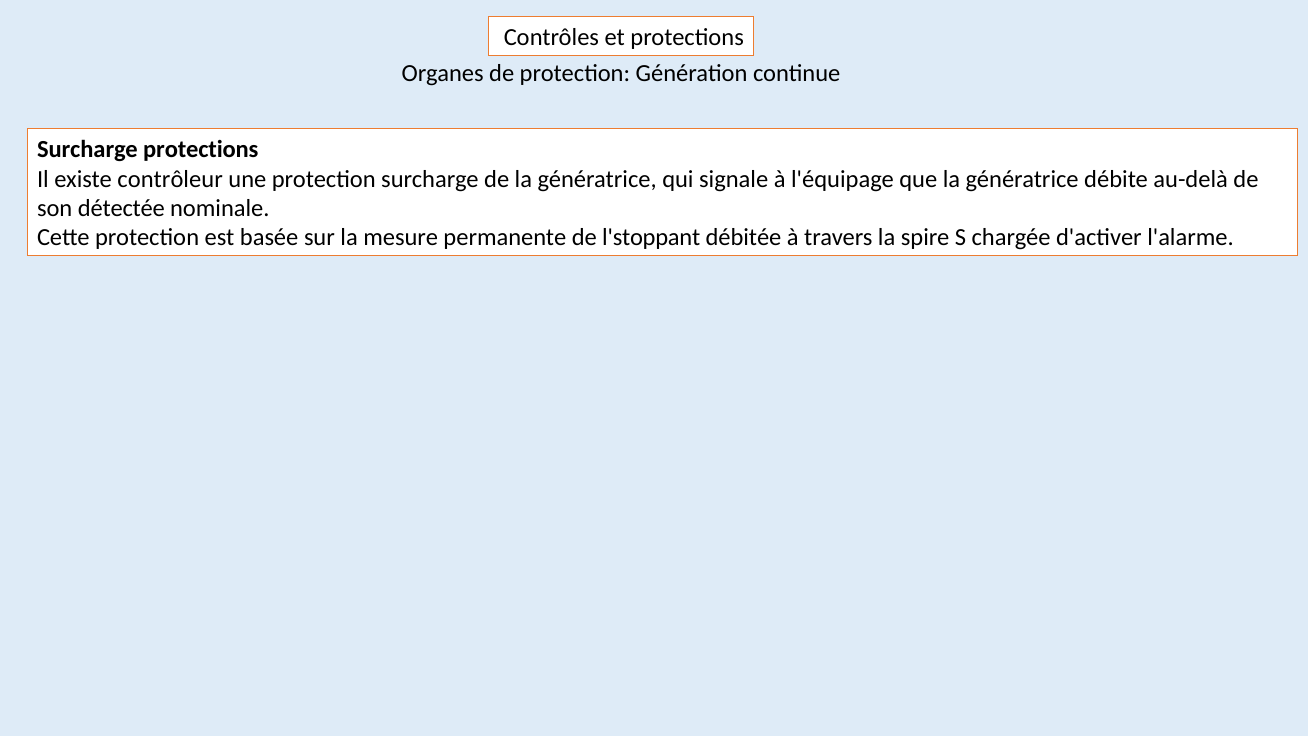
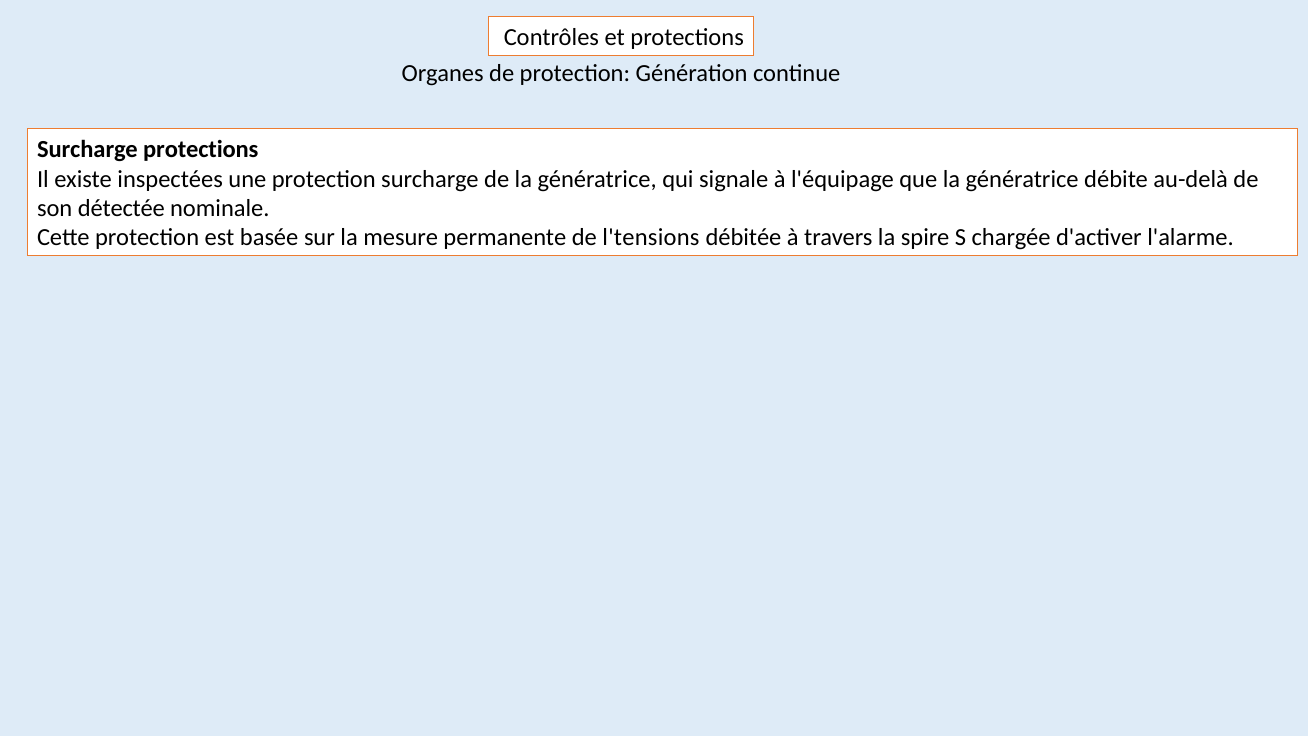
contrôleur: contrôleur -> inspectées
l'stoppant: l'stoppant -> l'tensions
